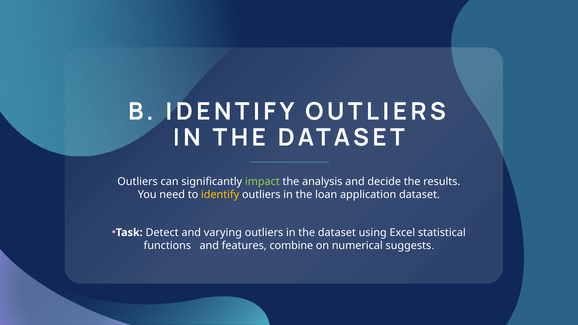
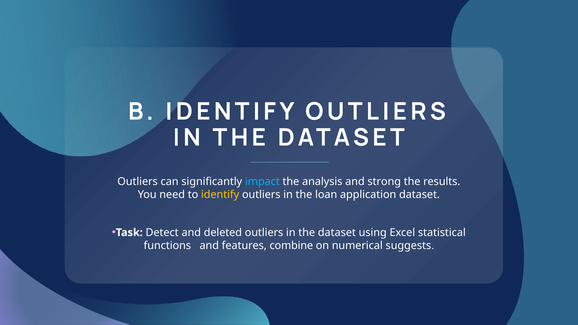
impact colour: light green -> light blue
decide: decide -> strong
varying: varying -> deleted
